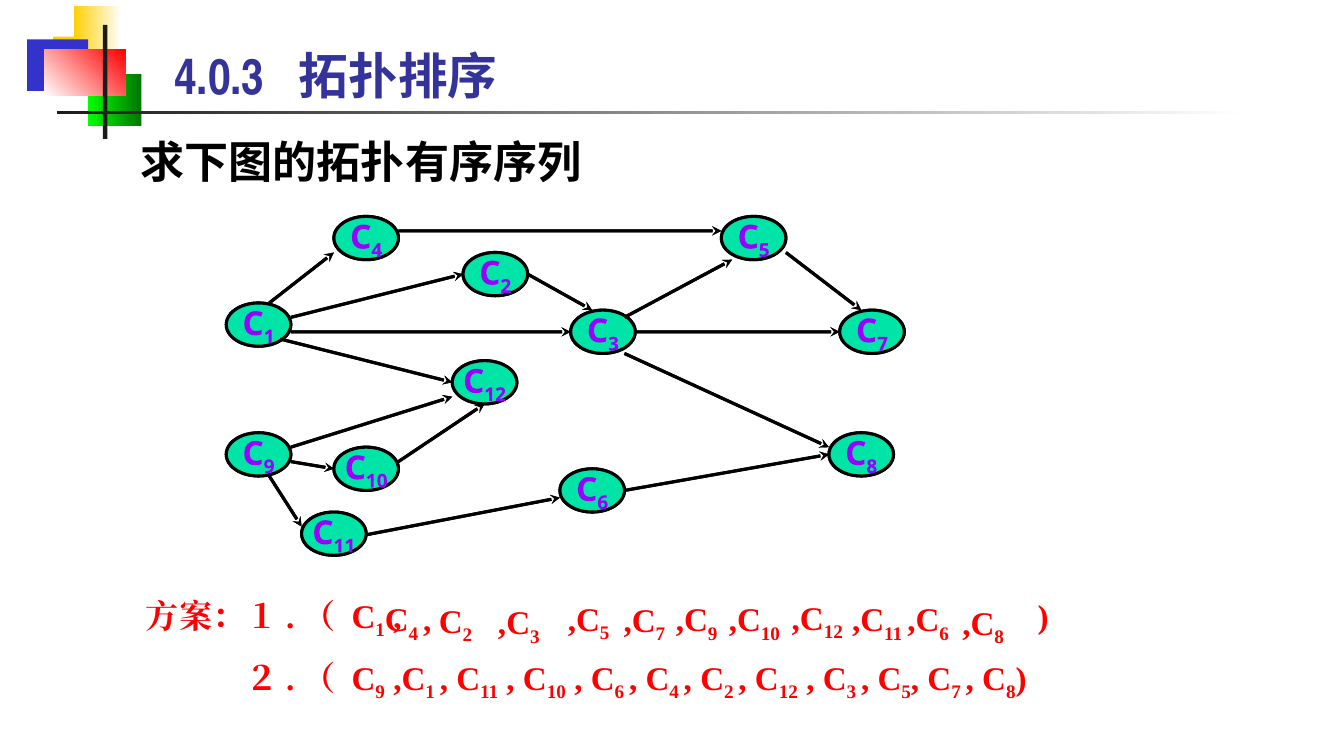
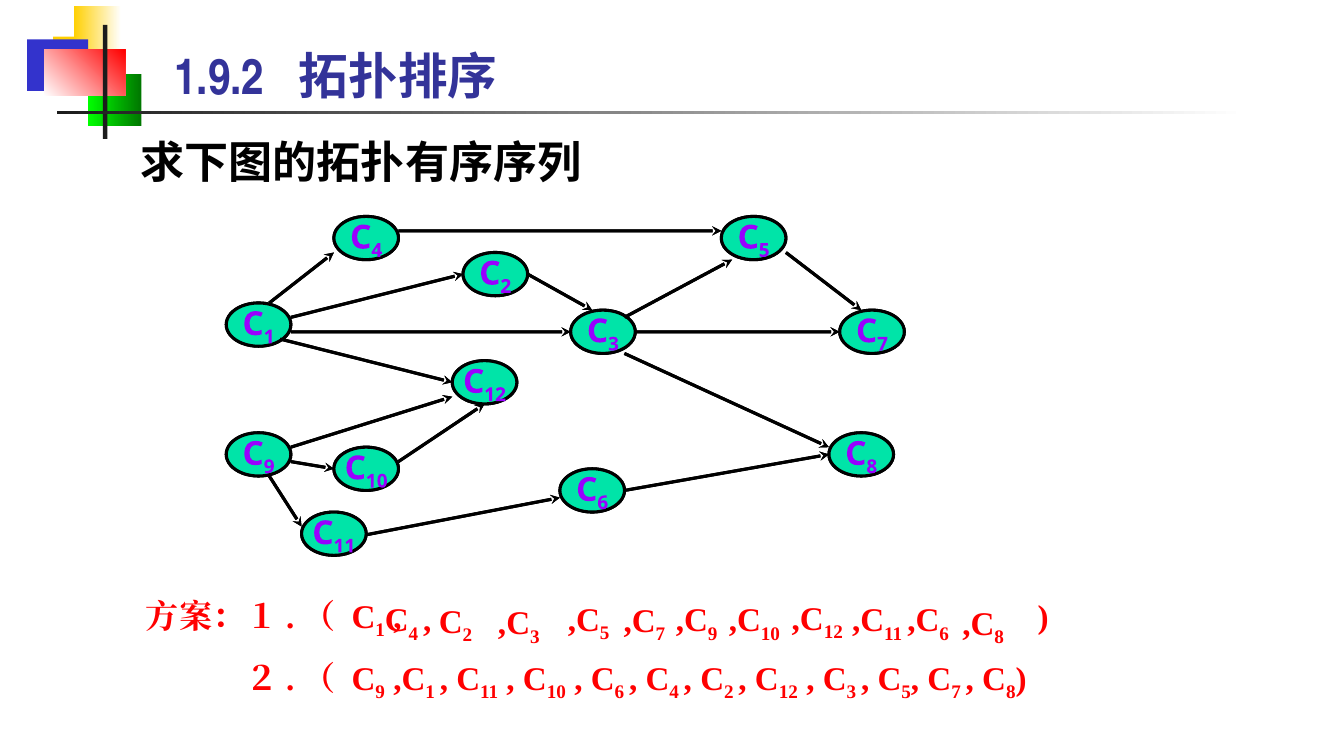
4.0.3: 4.0.3 -> 1.9.2
